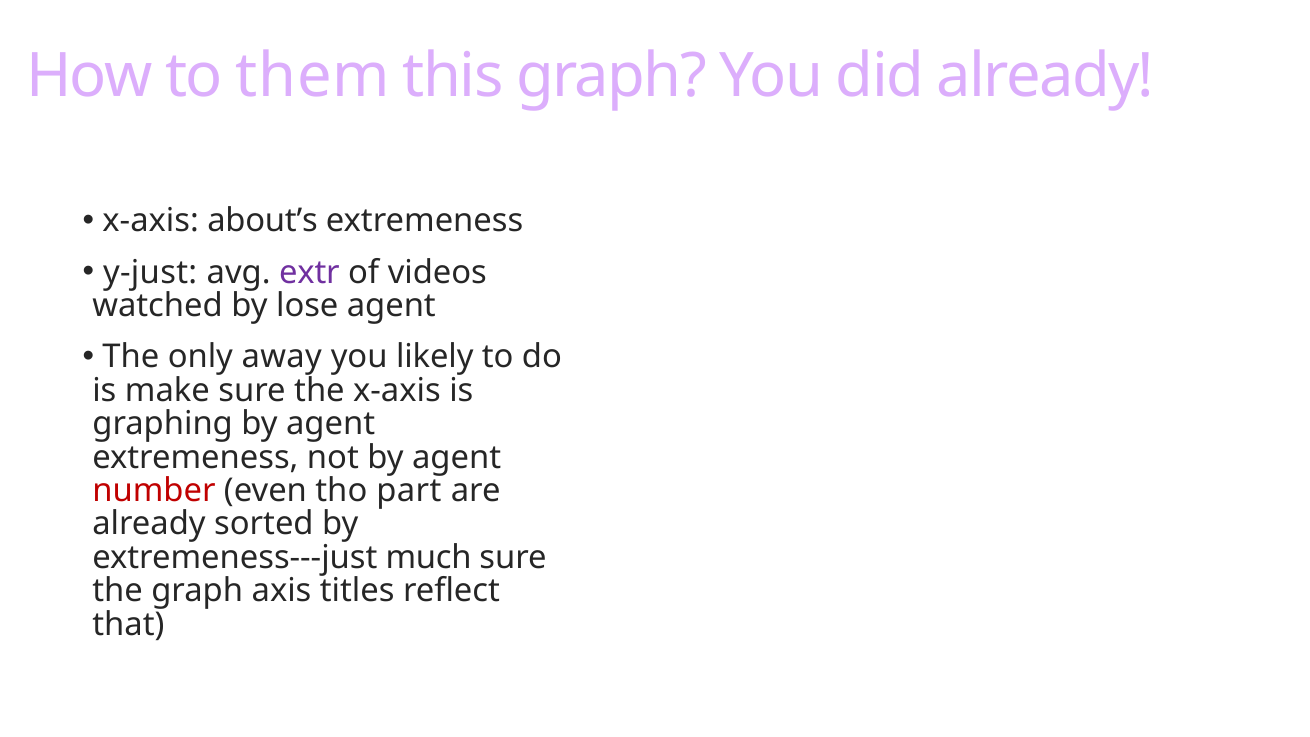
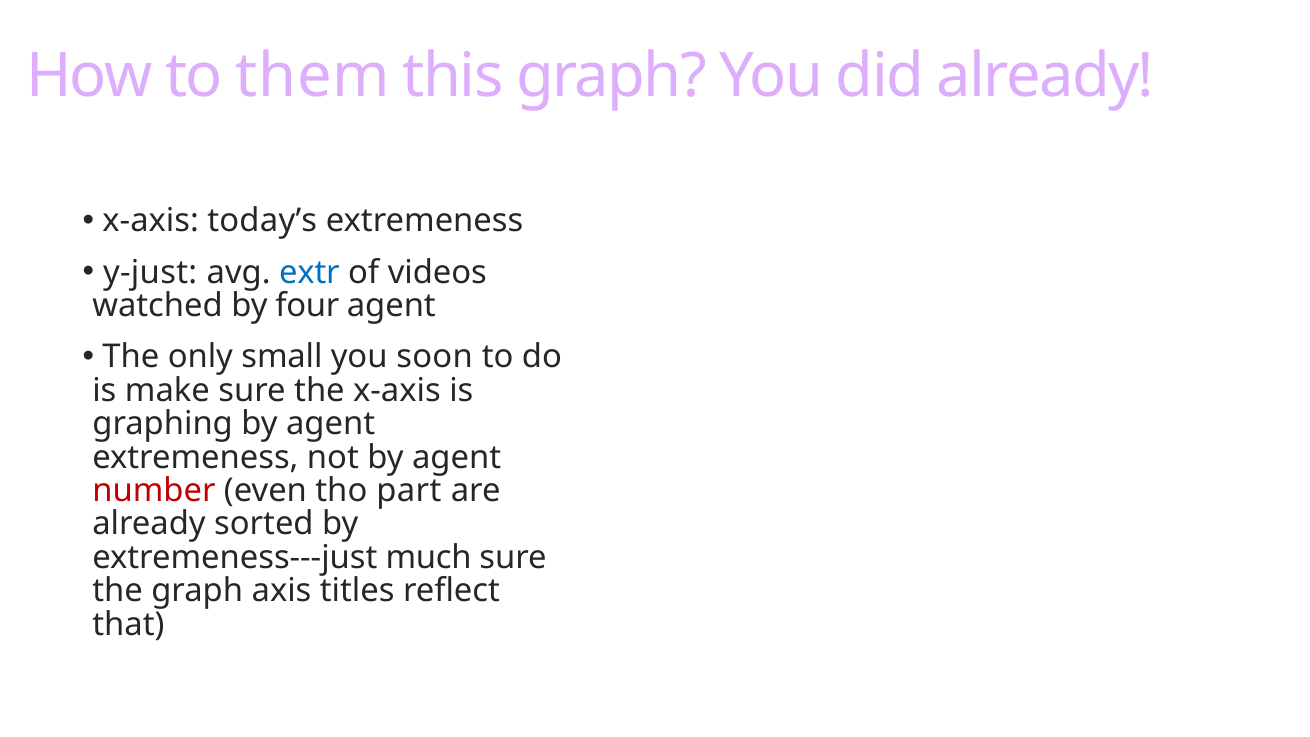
about’s: about’s -> today’s
extr colour: purple -> blue
lose: lose -> four
away: away -> small
likely: likely -> soon
